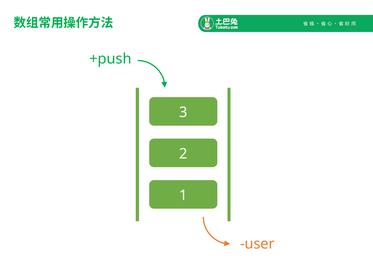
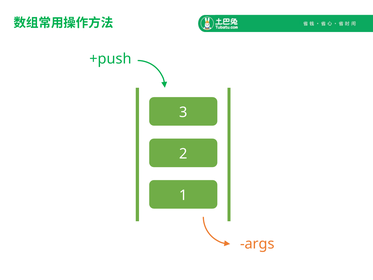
user: user -> args
